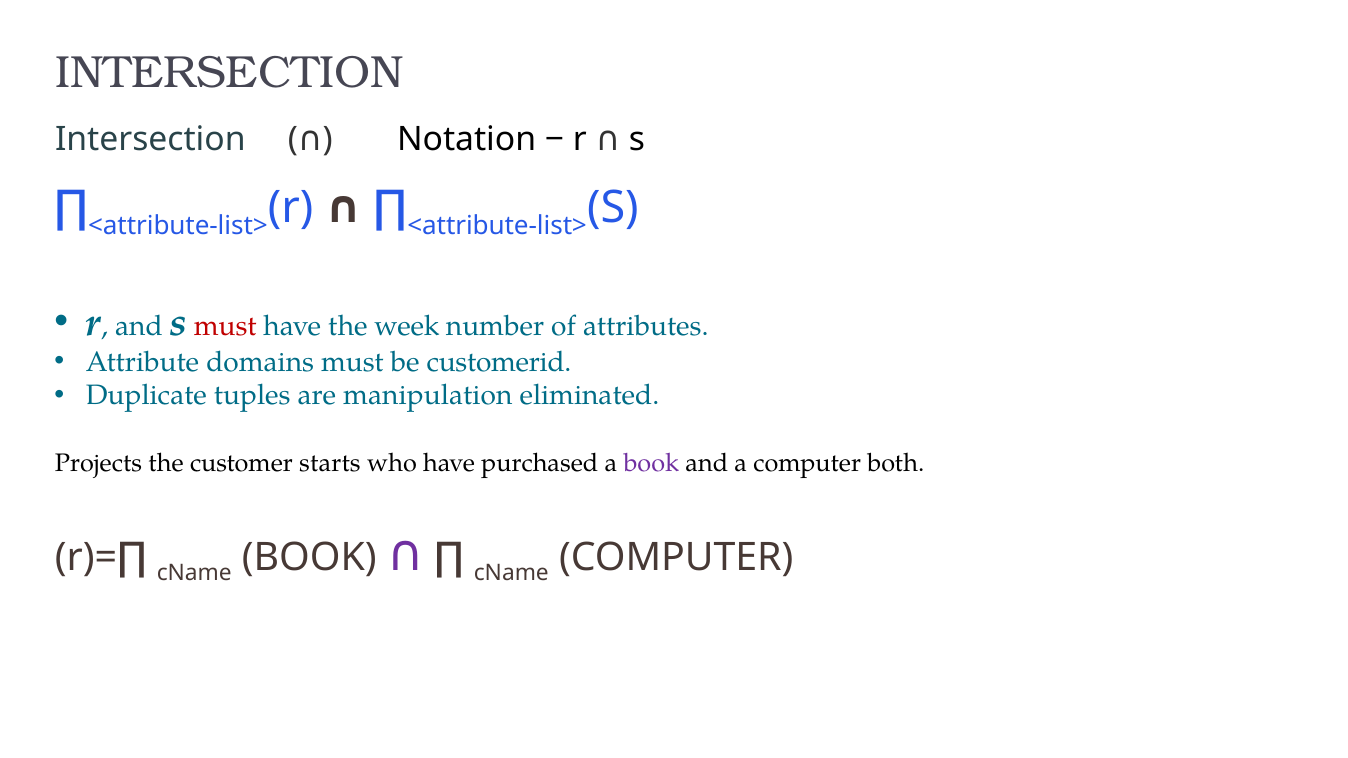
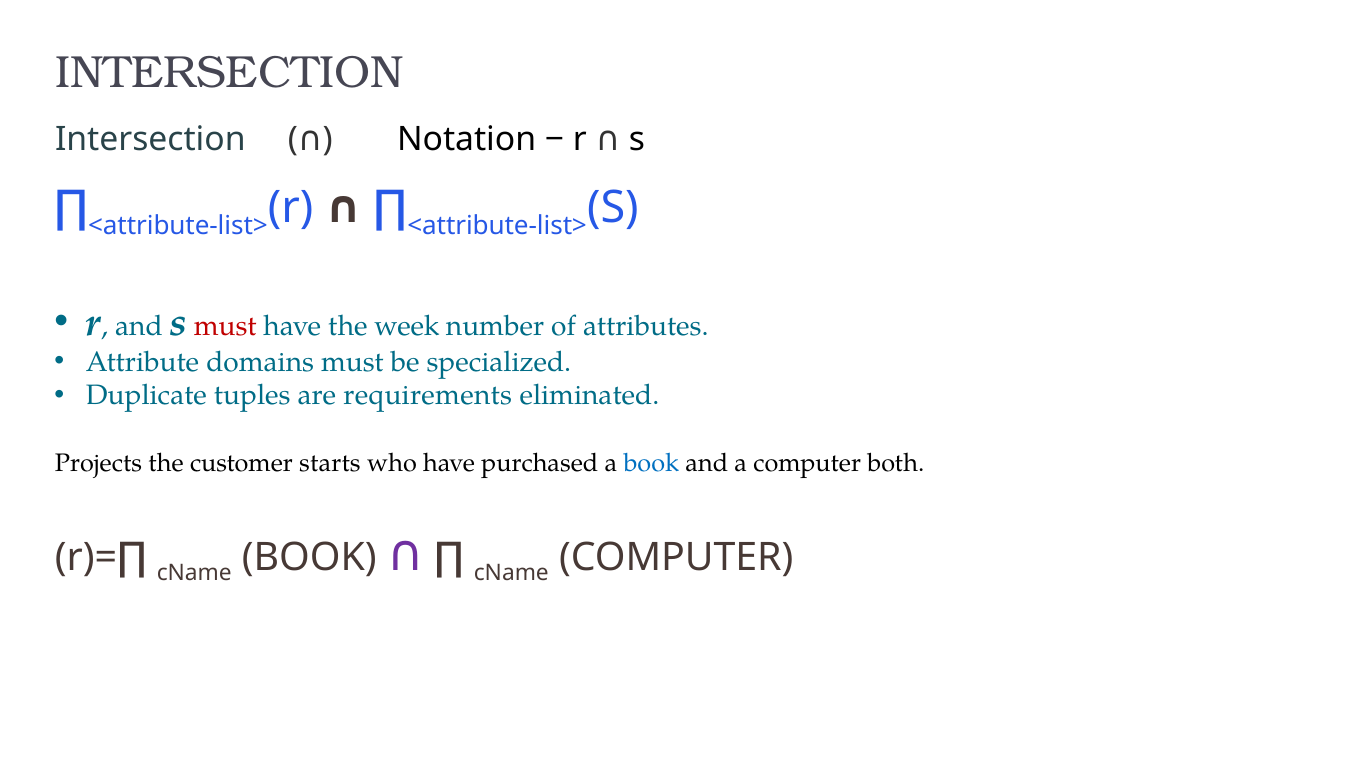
customerid: customerid -> specialized
manipulation: manipulation -> requirements
book at (651, 464) colour: purple -> blue
